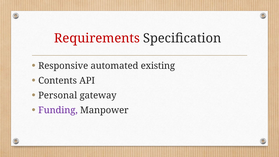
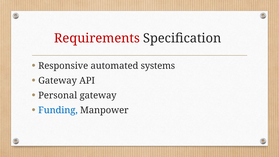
existing: existing -> systems
Contents at (58, 81): Contents -> Gateway
Funding colour: purple -> blue
